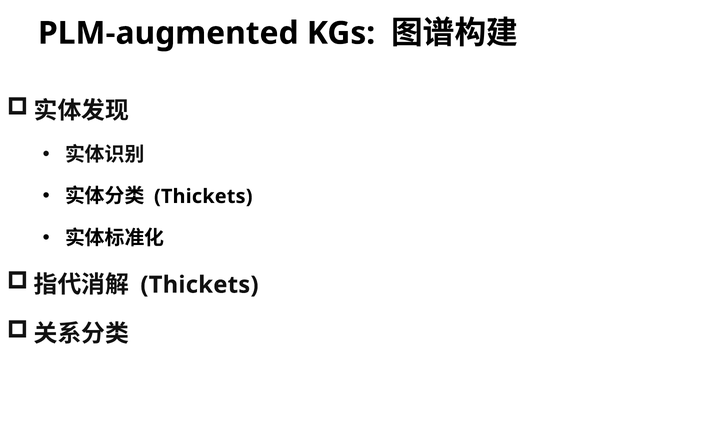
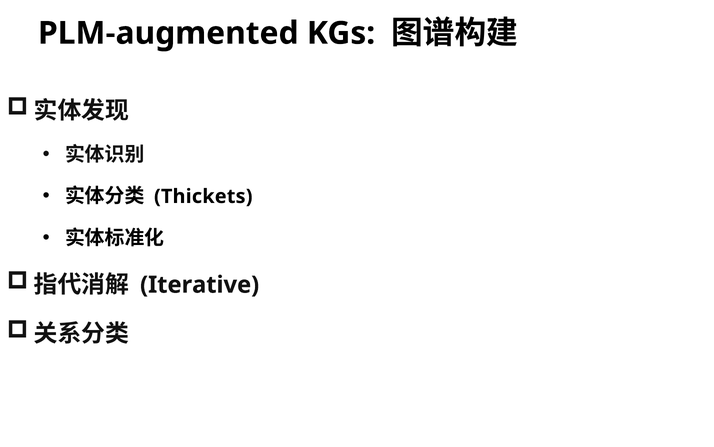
Thickets at (199, 285): Thickets -> Iterative
